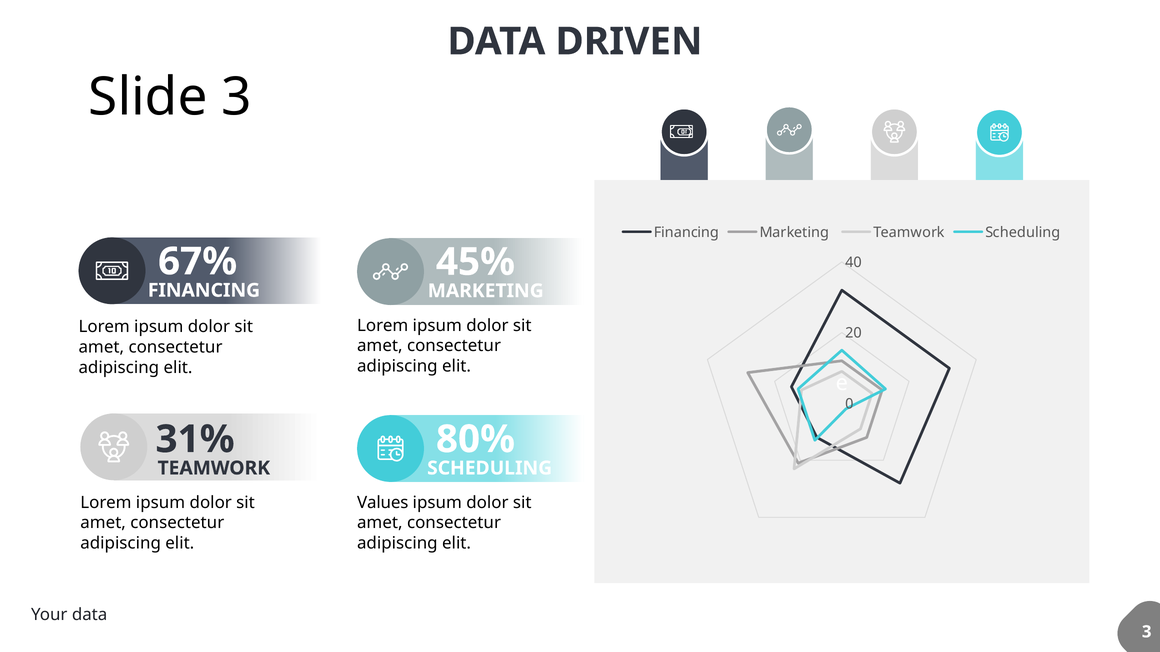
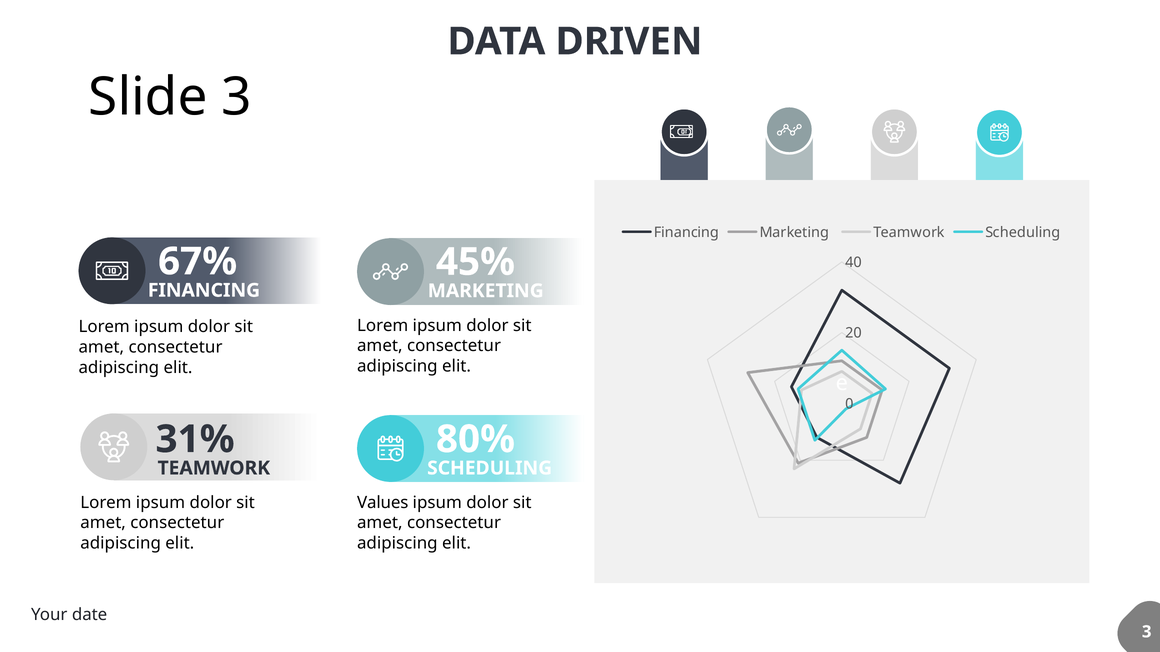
Your data: data -> date
